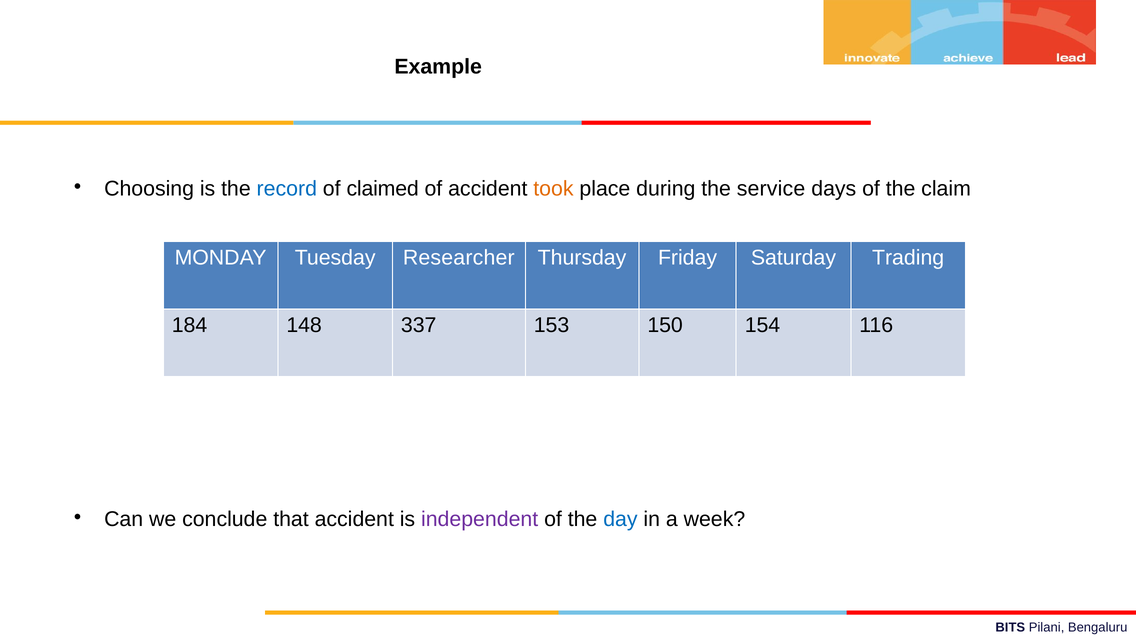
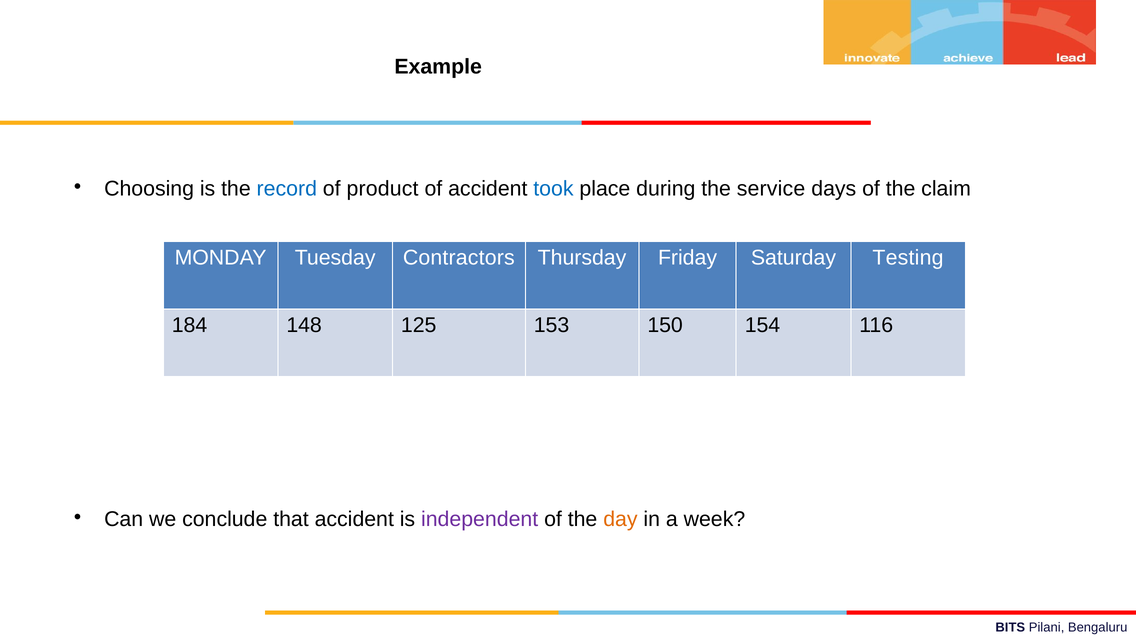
claimed: claimed -> product
took colour: orange -> blue
Researcher: Researcher -> Contractors
Trading: Trading -> Testing
337: 337 -> 125
day colour: blue -> orange
